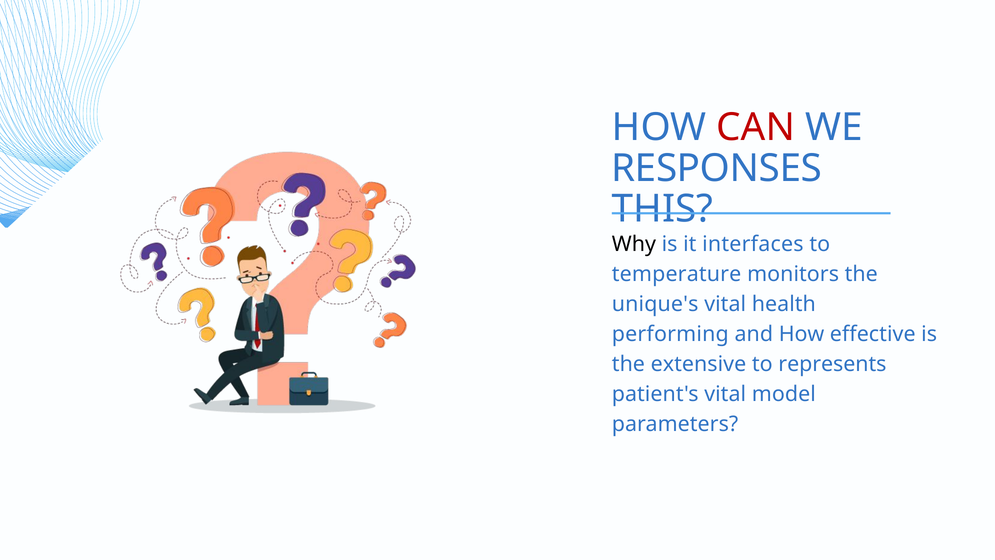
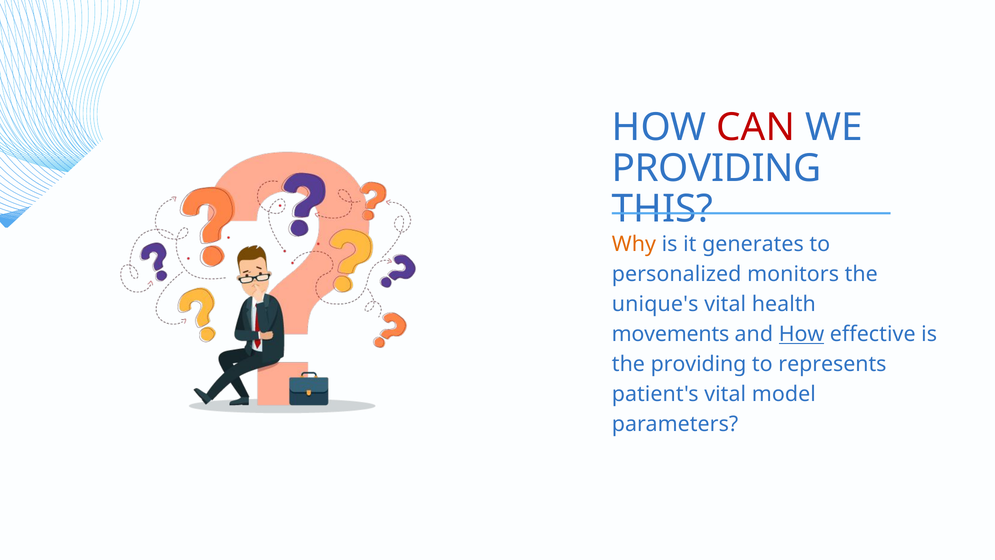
RESPONSES at (717, 168): RESPONSES -> PROVIDING
Why colour: black -> orange
interfaces: interfaces -> generates
temperature: temperature -> personalized
performing: performing -> movements
How at (802, 334) underline: none -> present
the extensive: extensive -> providing
